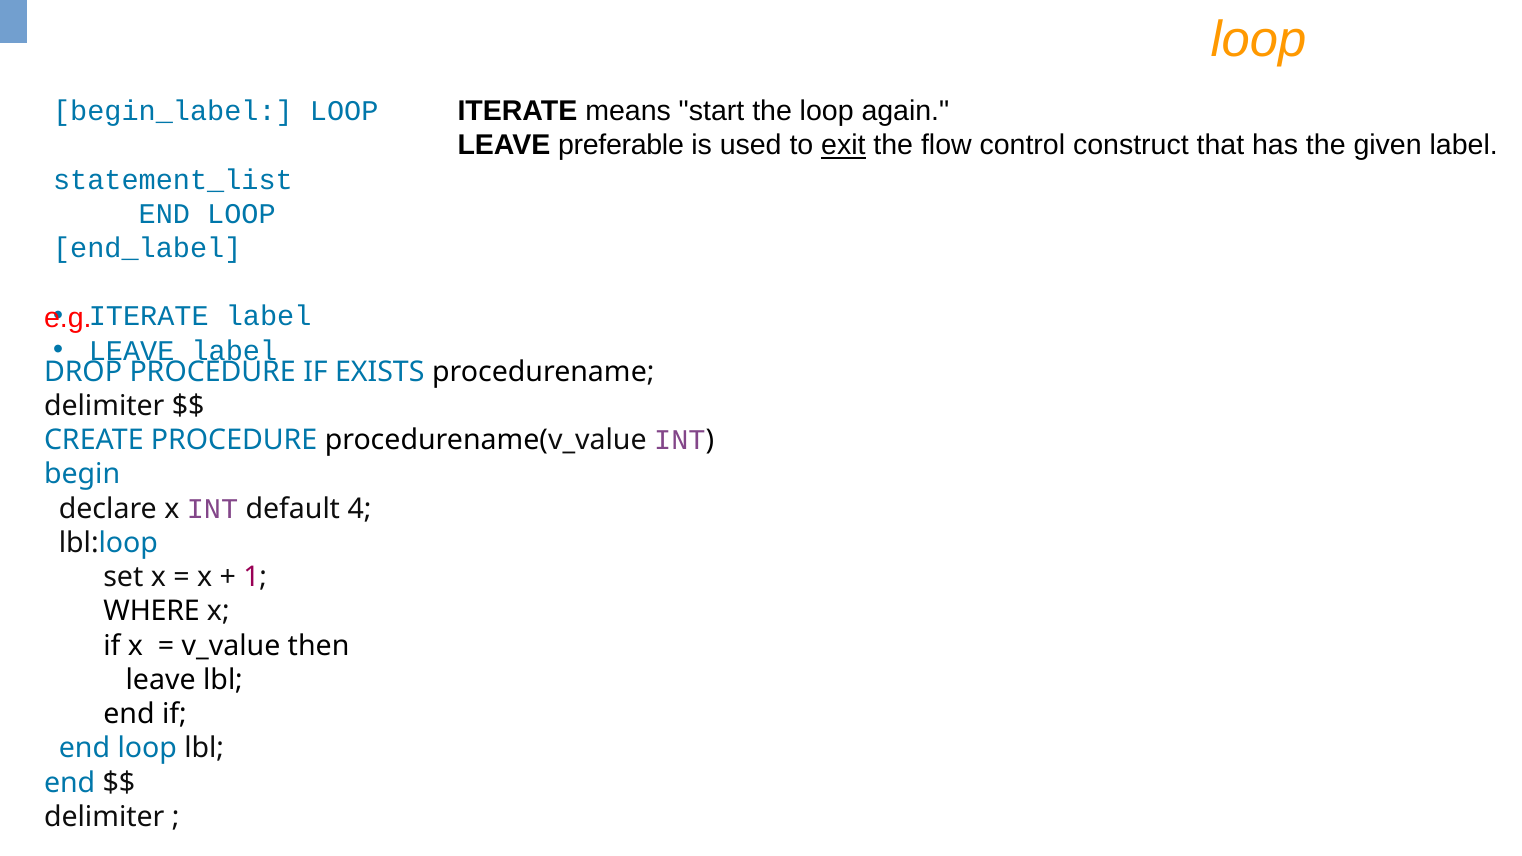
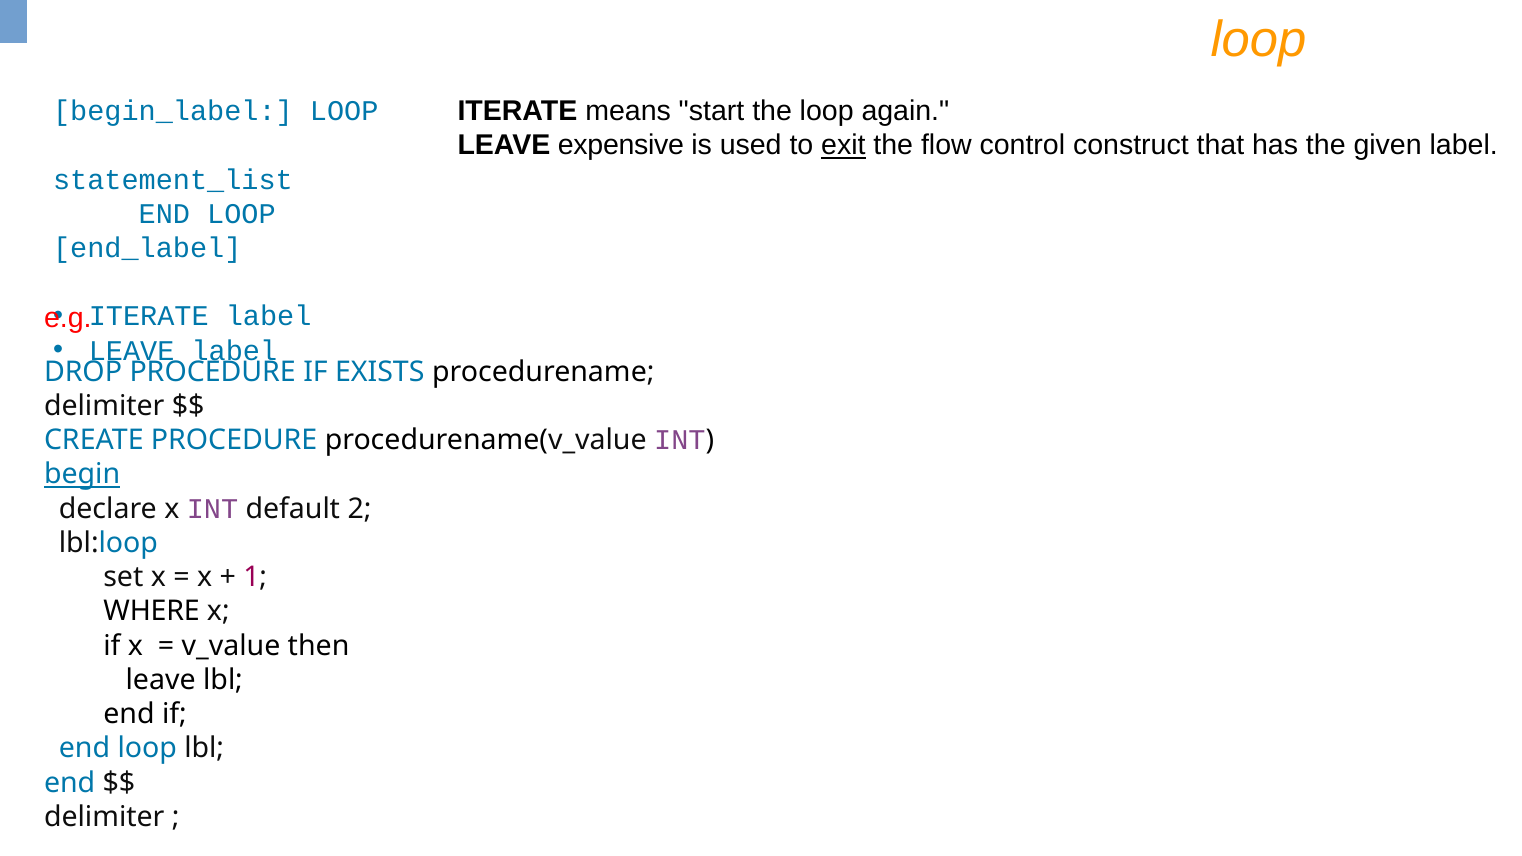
preferable: preferable -> expensive
begin underline: none -> present
4: 4 -> 2
